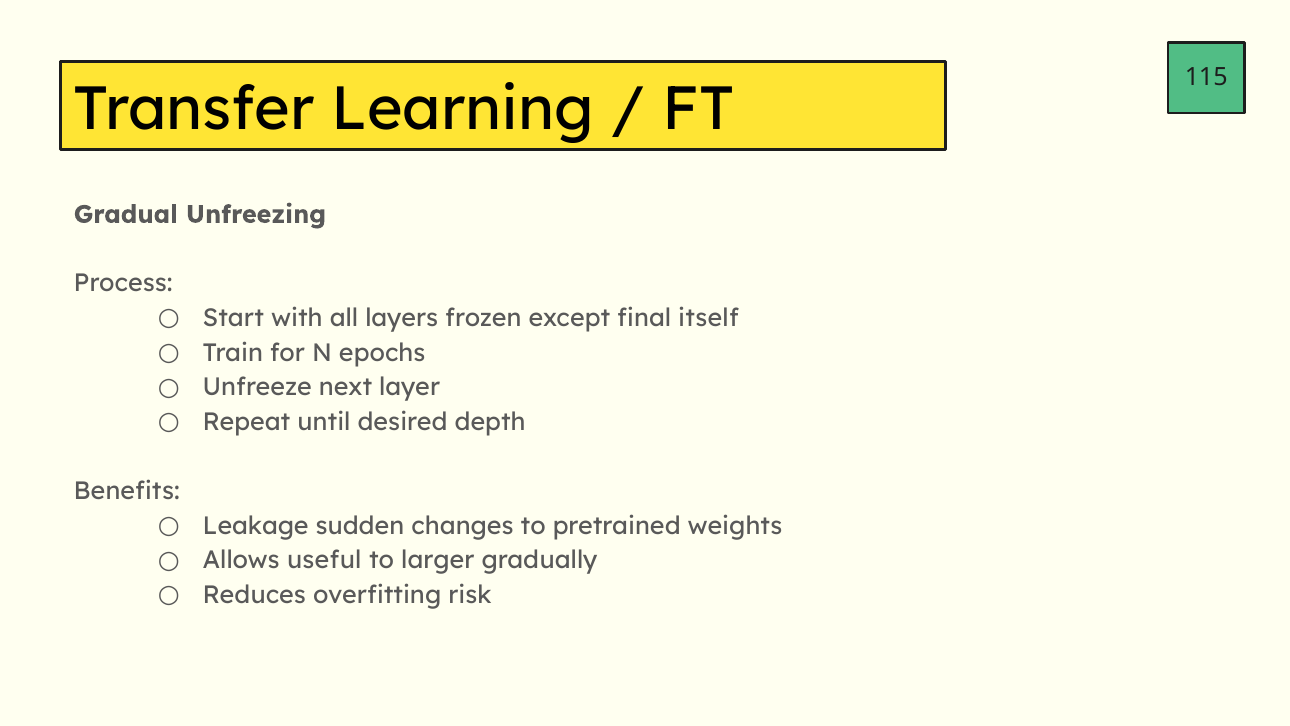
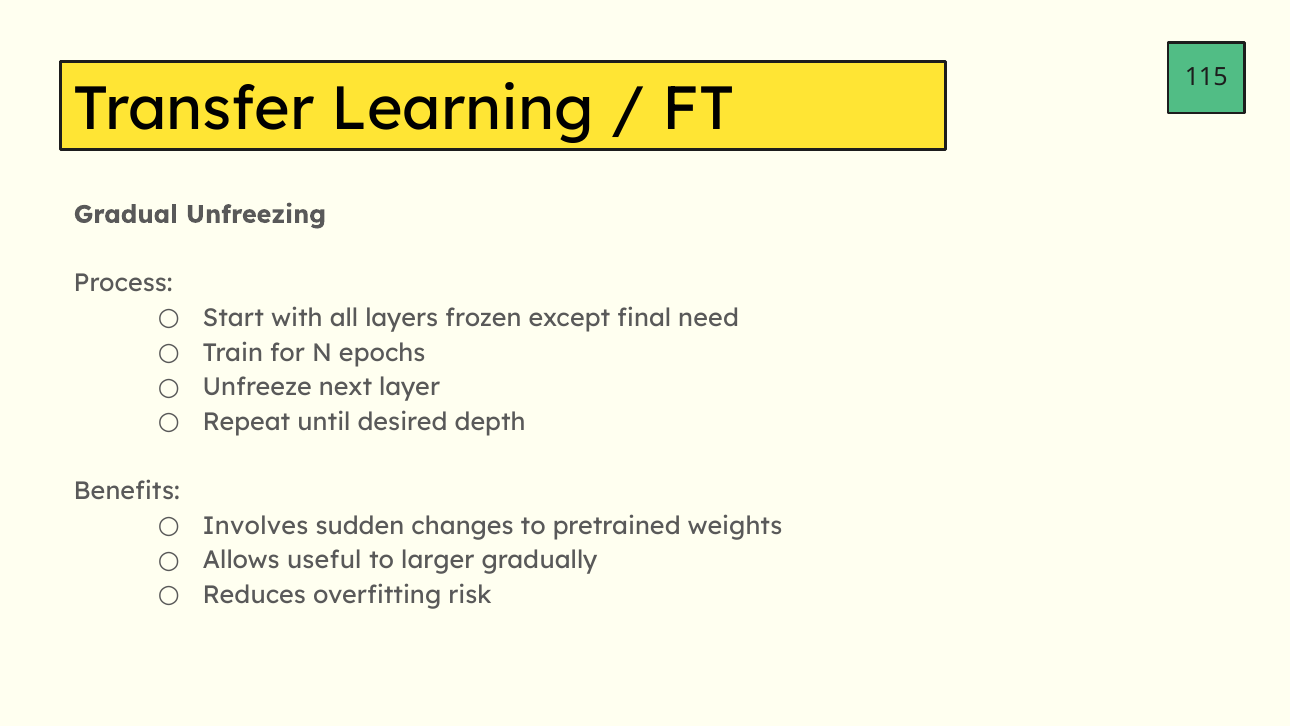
itself: itself -> need
Leakage: Leakage -> Involves
